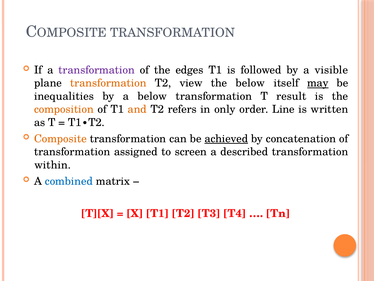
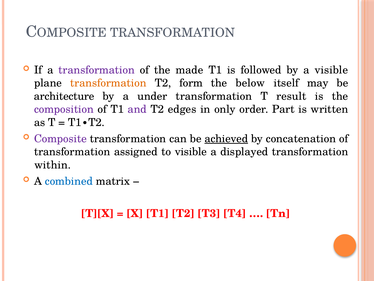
edges: edges -> made
view: view -> form
may underline: present -> none
inequalities: inequalities -> architecture
a below: below -> under
composition colour: orange -> purple
and colour: orange -> purple
refers: refers -> edges
Line: Line -> Part
Composite colour: orange -> purple
to screen: screen -> visible
described: described -> displayed
